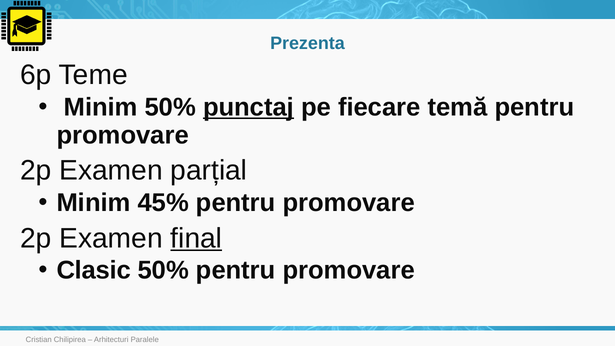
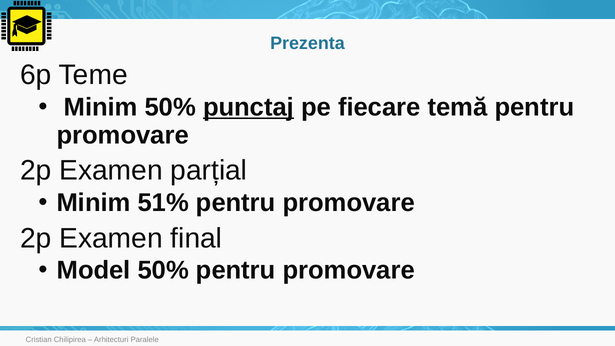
45%: 45% -> 51%
final underline: present -> none
Clasic: Clasic -> Model
